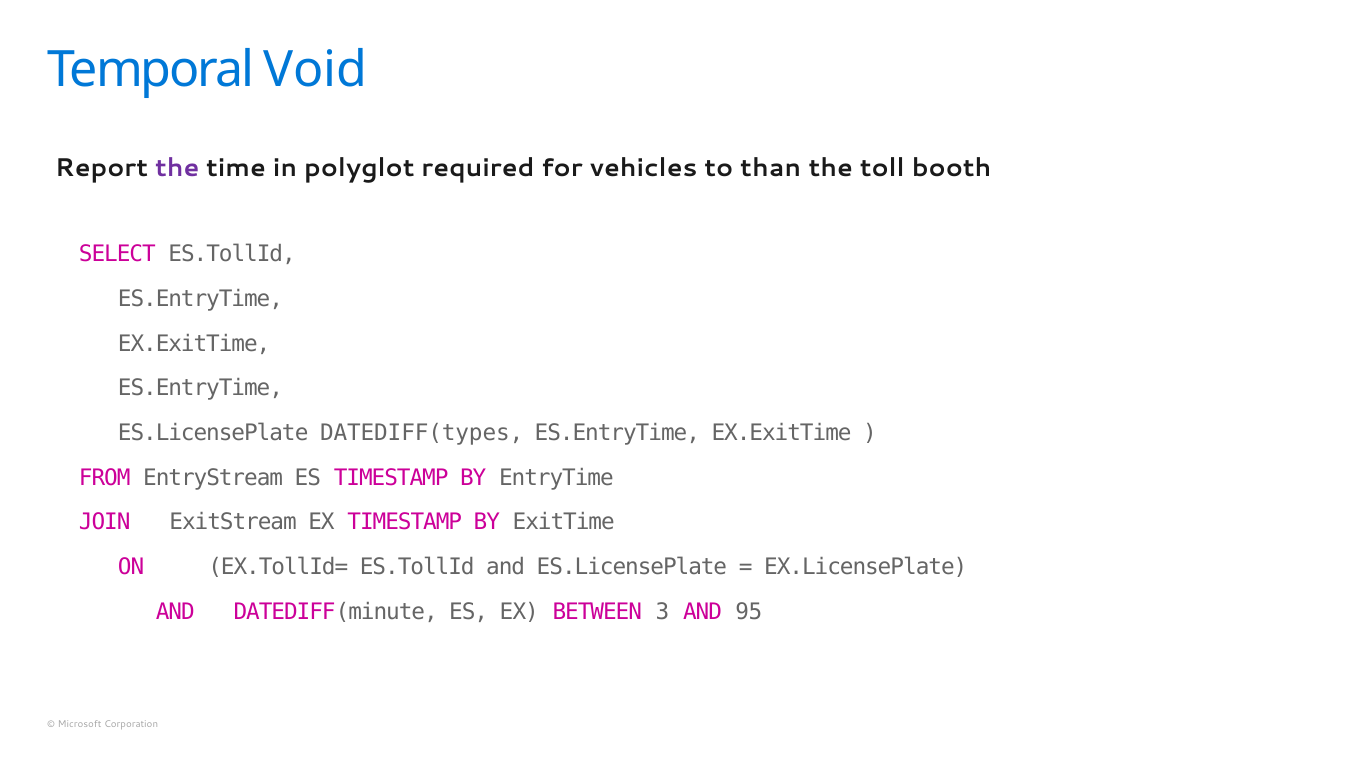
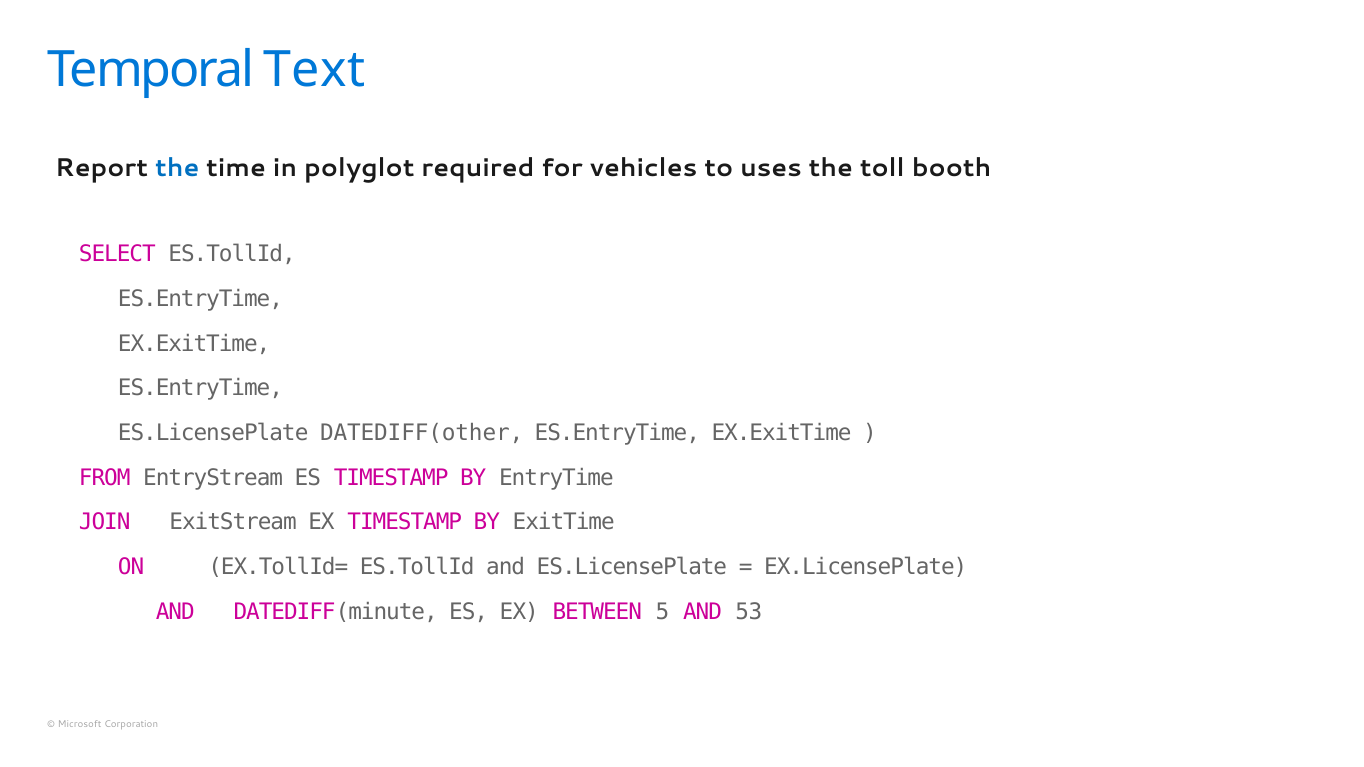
Void: Void -> Text
the at (177, 168) colour: purple -> blue
than: than -> uses
DATEDIFF(types: DATEDIFF(types -> DATEDIFF(other
3: 3 -> 5
95: 95 -> 53
